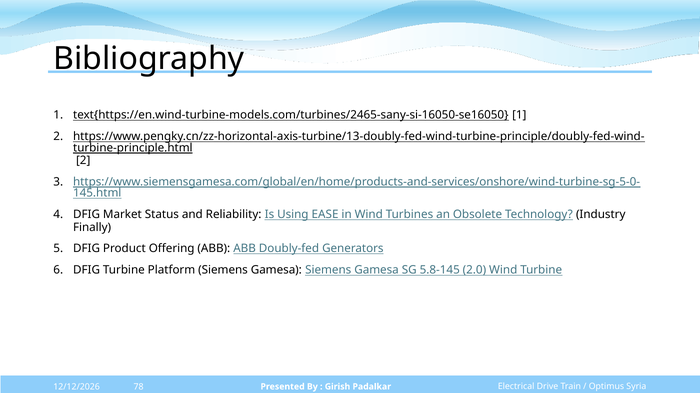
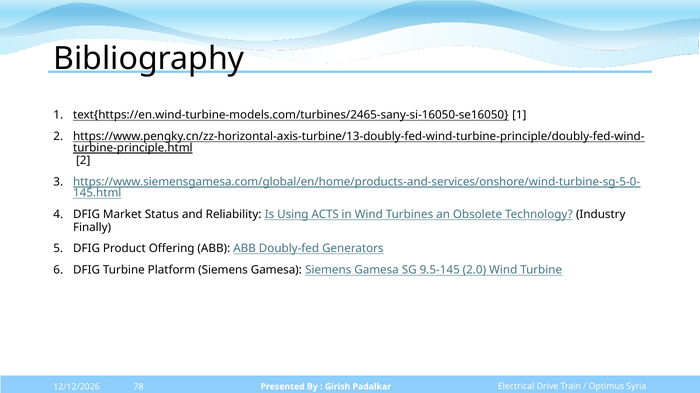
EASE: EASE -> ACTS
5.8-145: 5.8-145 -> 9.5-145
